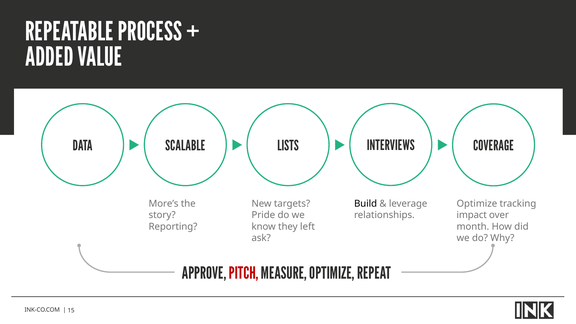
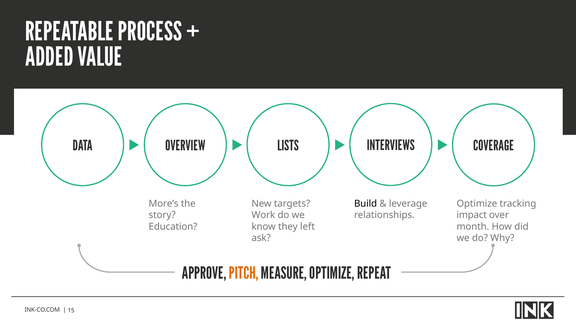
SCALABLE: SCALABLE -> OVERVIEW
Pride: Pride -> Work
Reporting: Reporting -> Education
PITCH colour: red -> orange
